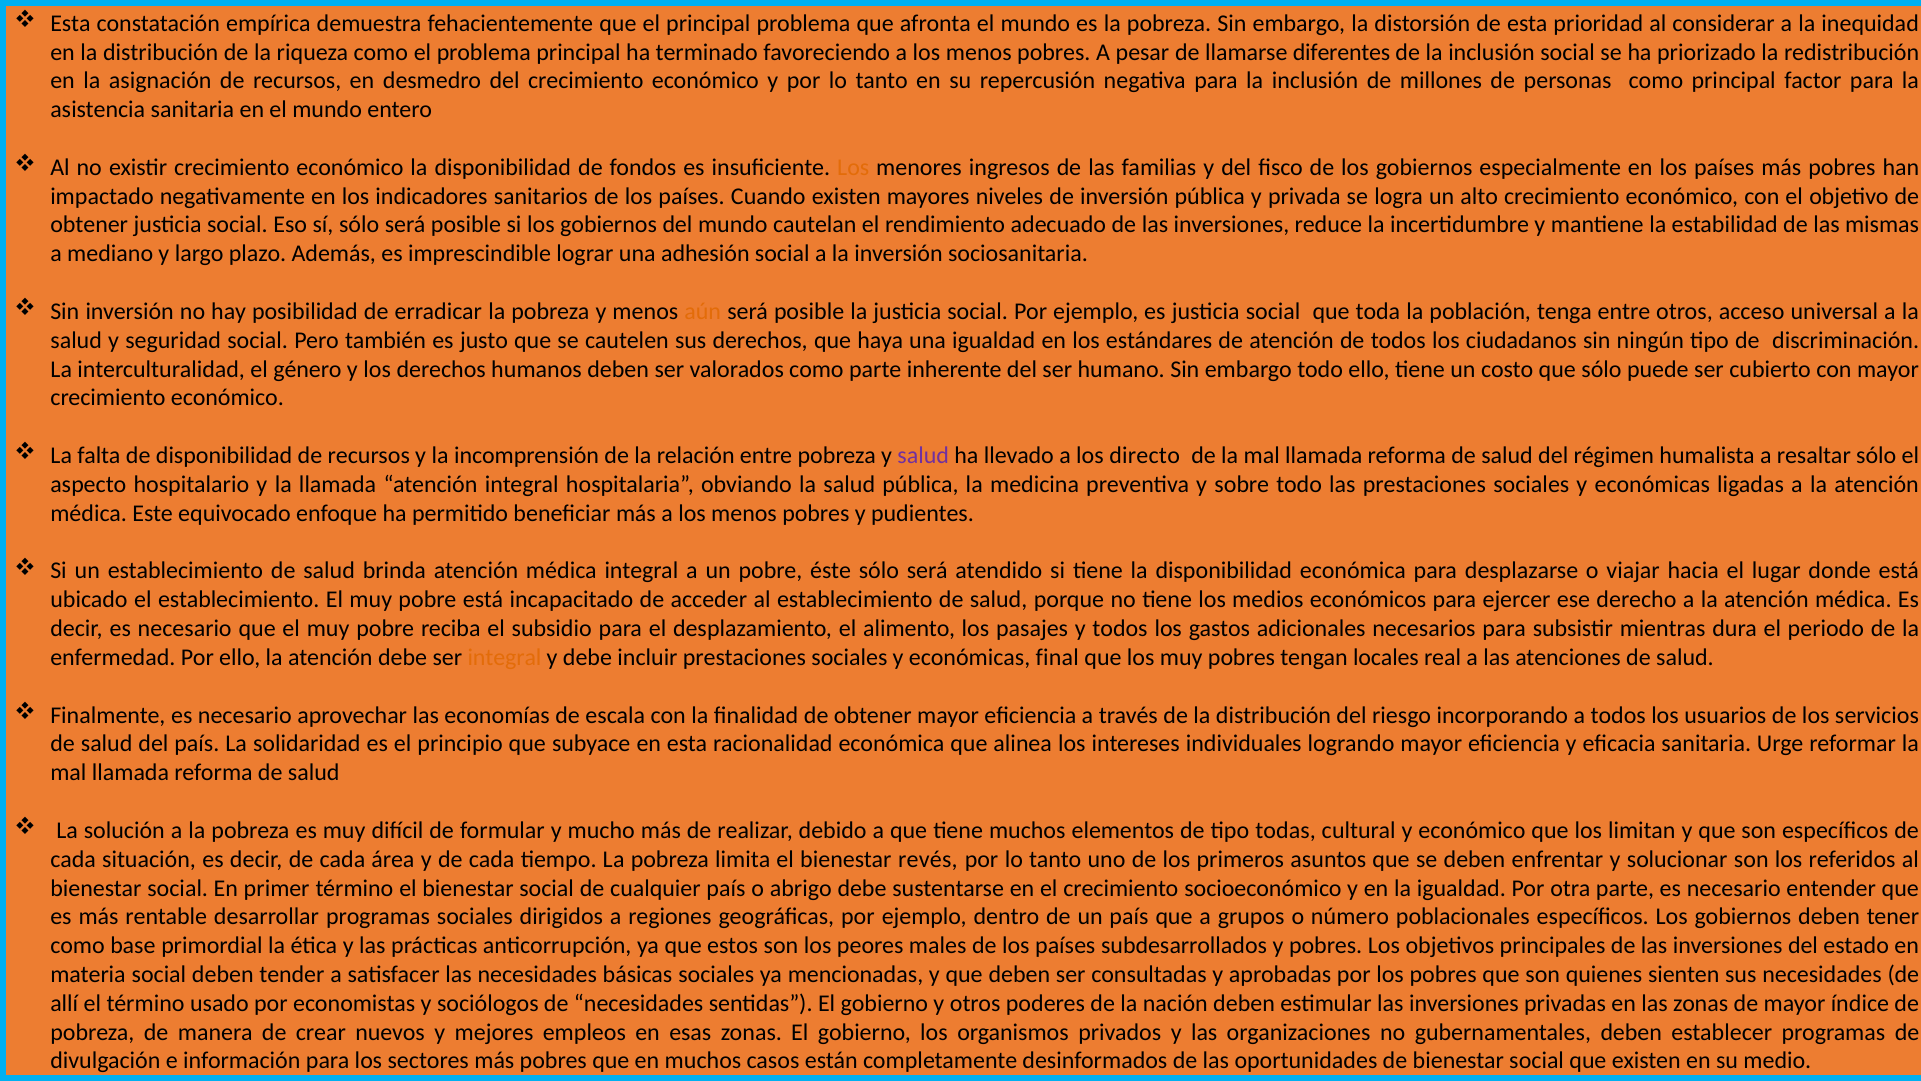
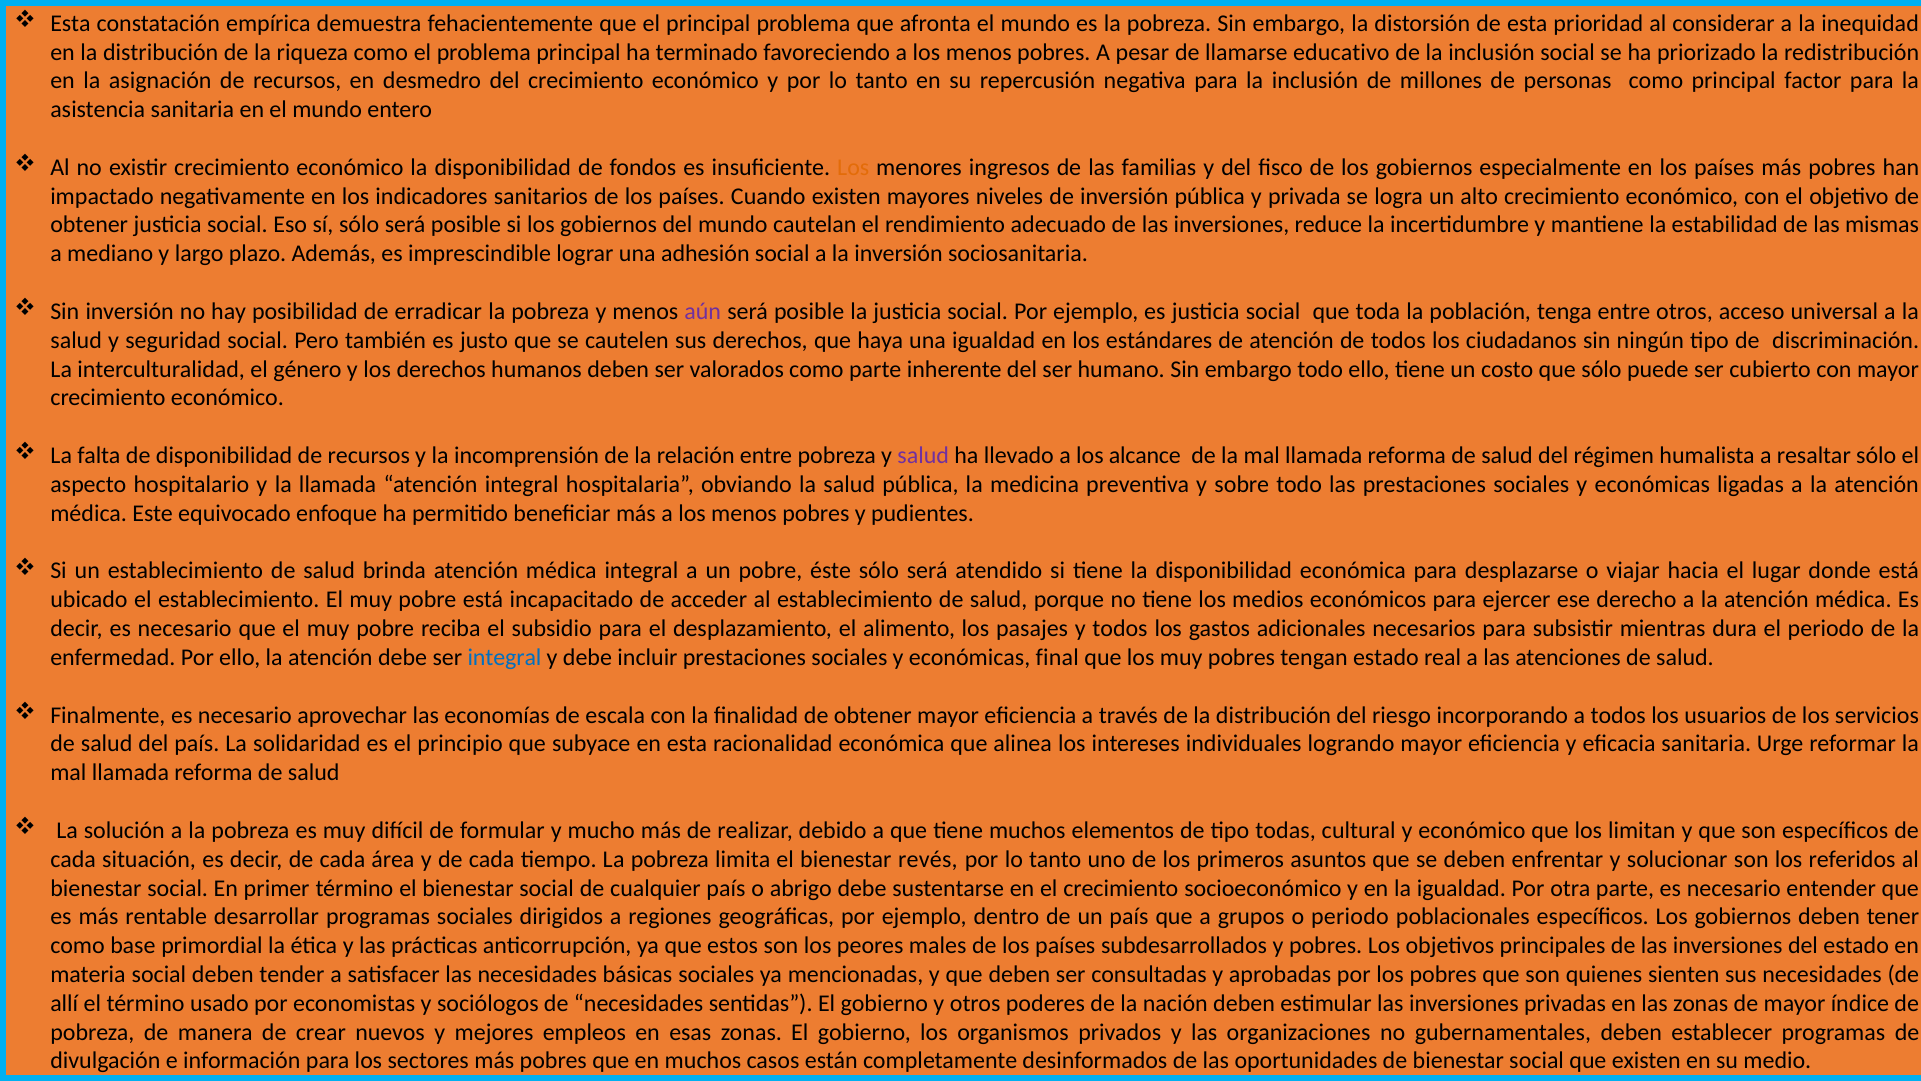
diferentes: diferentes -> educativo
aún colour: orange -> purple
directo: directo -> alcance
integral at (504, 657) colour: orange -> blue
tengan locales: locales -> estado
o número: número -> periodo
